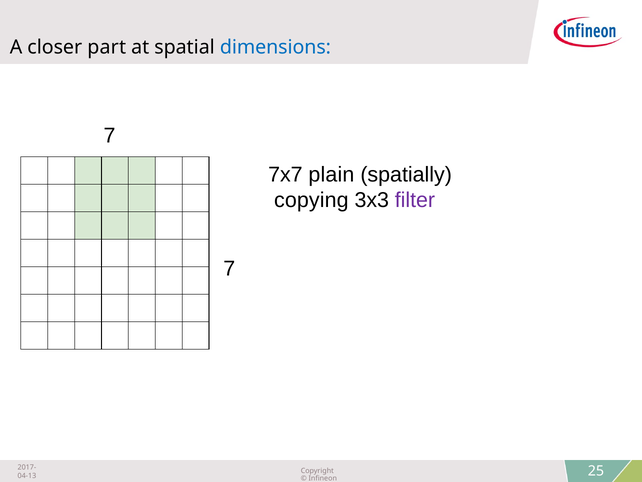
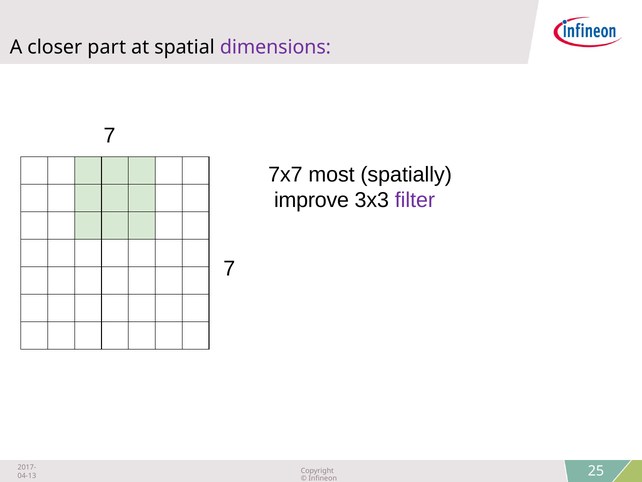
dimensions colour: blue -> purple
plain: plain -> most
copying: copying -> improve
